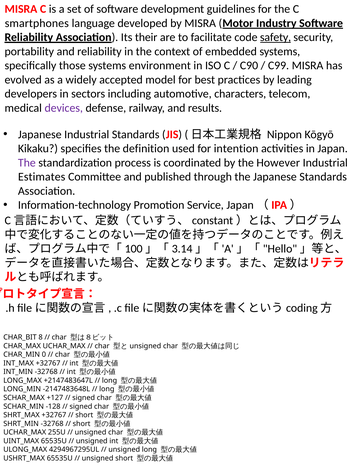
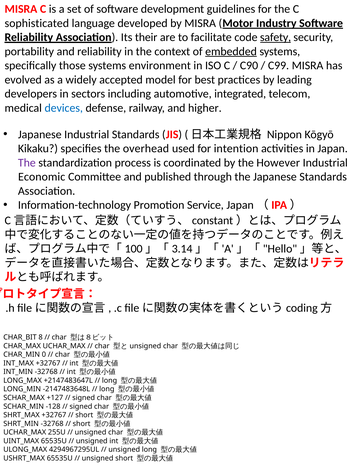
smartphones: smartphones -> sophisticated
embedded underline: none -> present
characters: characters -> integrated
devices colour: purple -> blue
results: results -> higher
definition: definition -> overhead
Estimates: Estimates -> Economic
